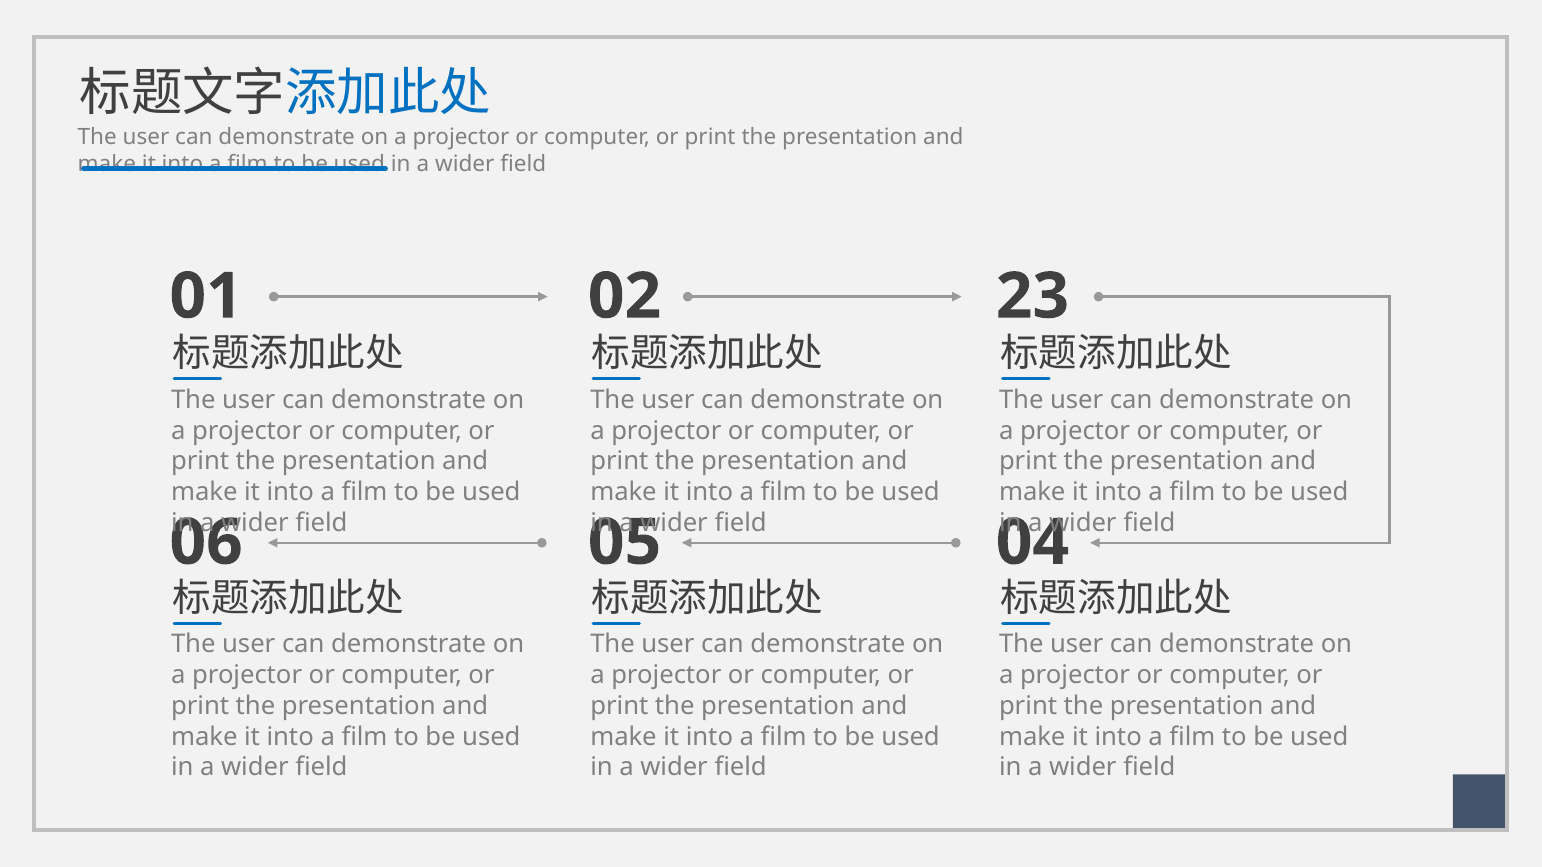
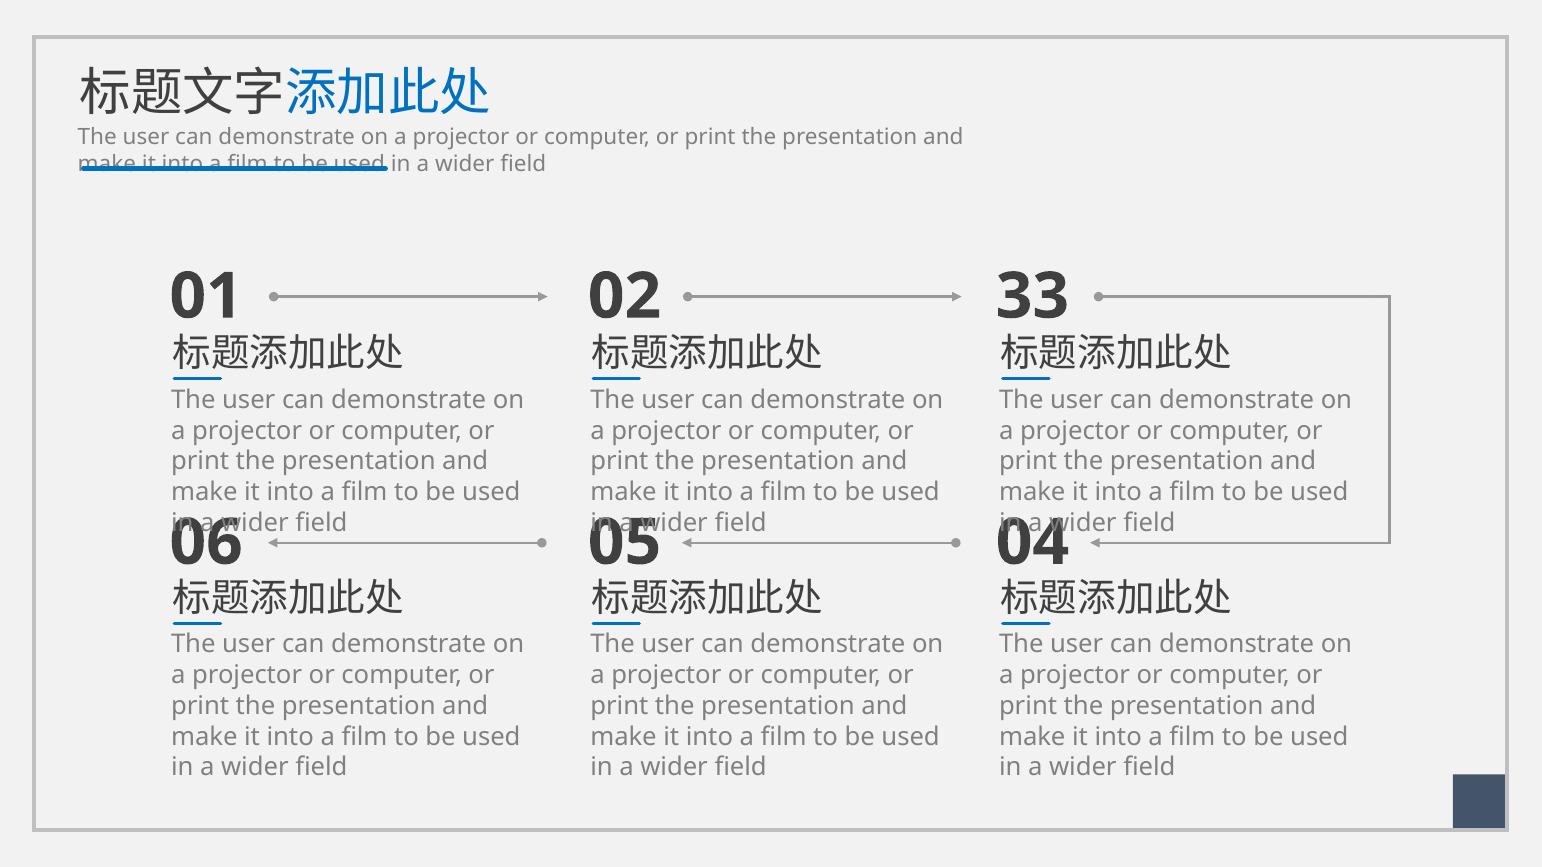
23: 23 -> 33
